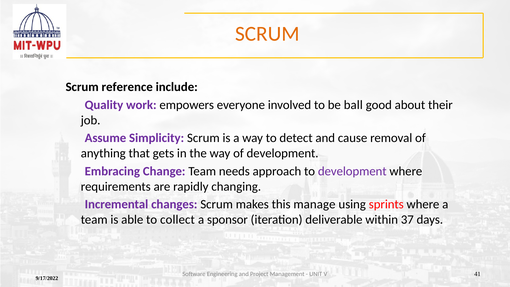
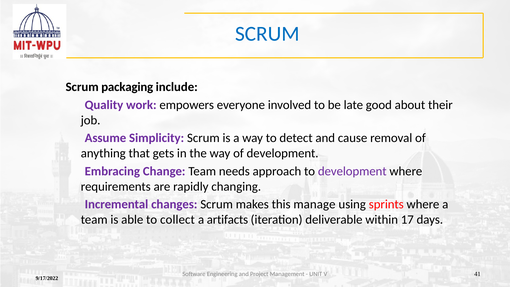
SCRUM at (267, 34) colour: orange -> blue
reference: reference -> packaging
ball: ball -> late
sponsor: sponsor -> artifacts
37: 37 -> 17
